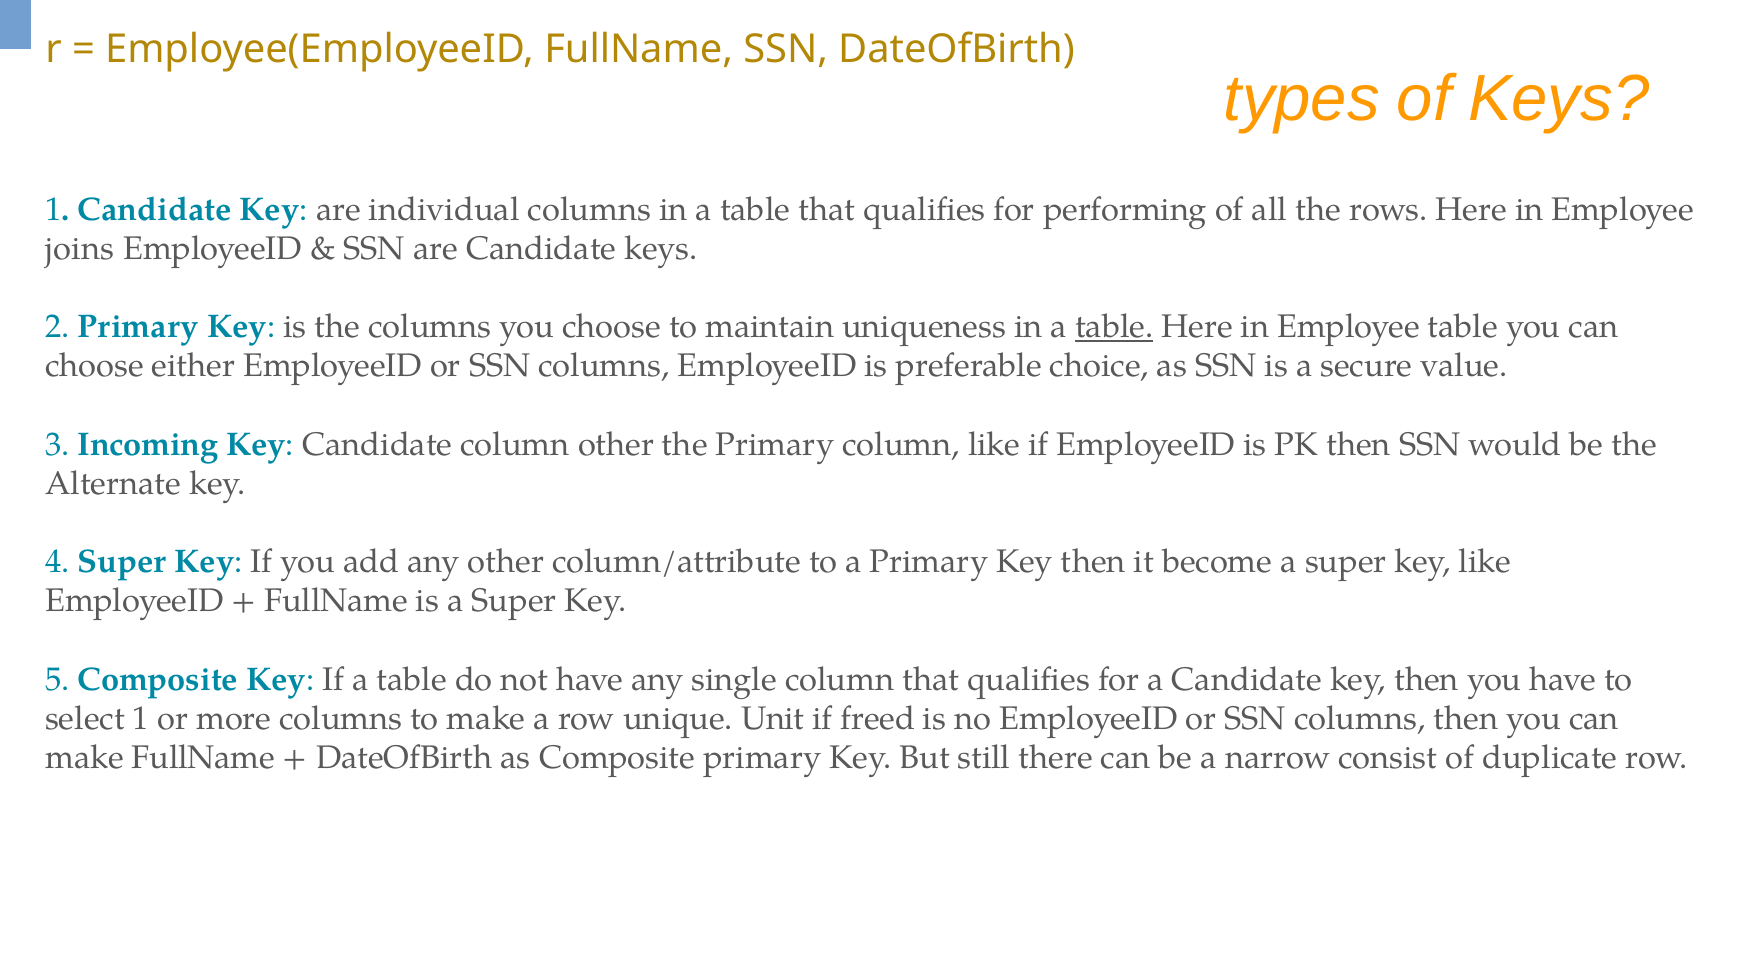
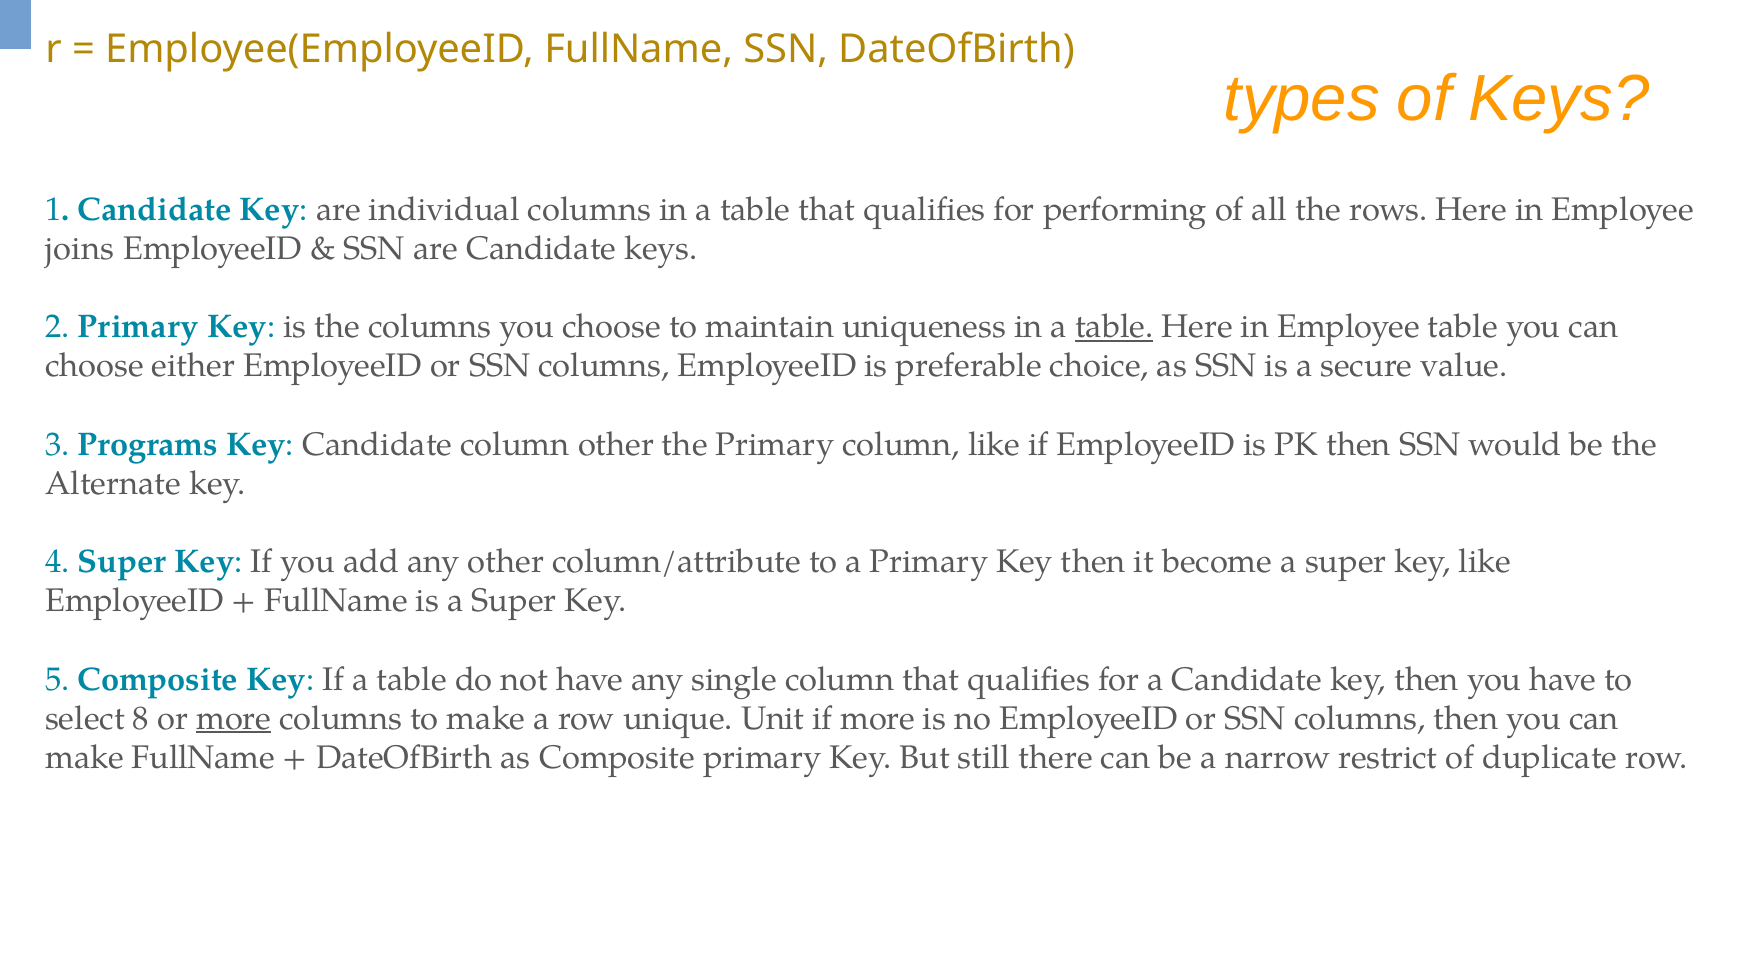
Incoming: Incoming -> Programs
select 1: 1 -> 8
more at (234, 719) underline: none -> present
if freed: freed -> more
consist: consist -> restrict
